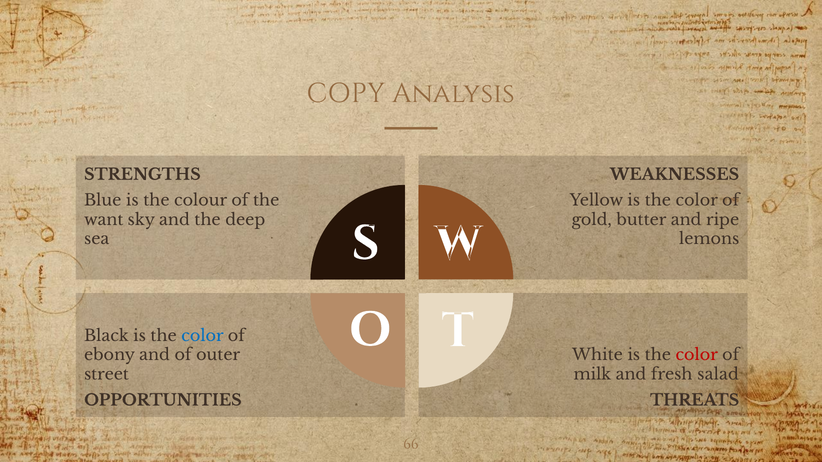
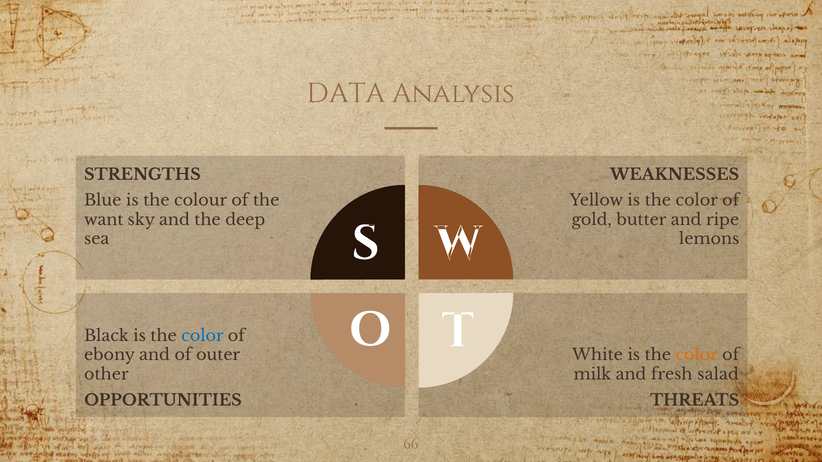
COPY: COPY -> DATA
color at (697, 355) colour: red -> orange
street: street -> other
